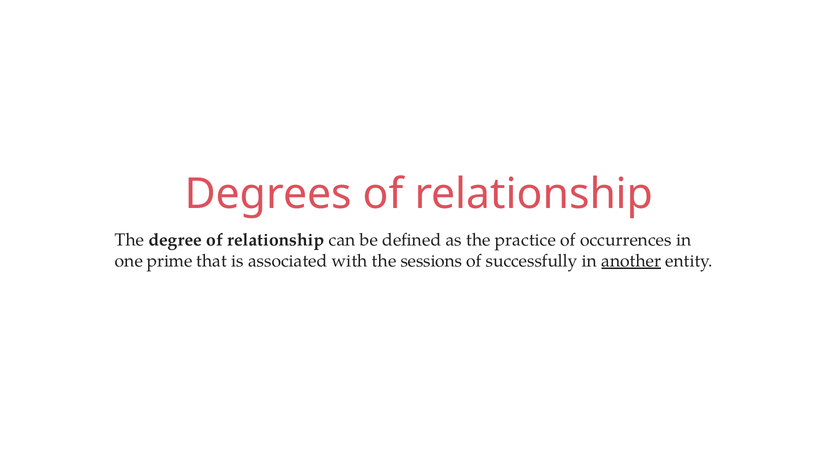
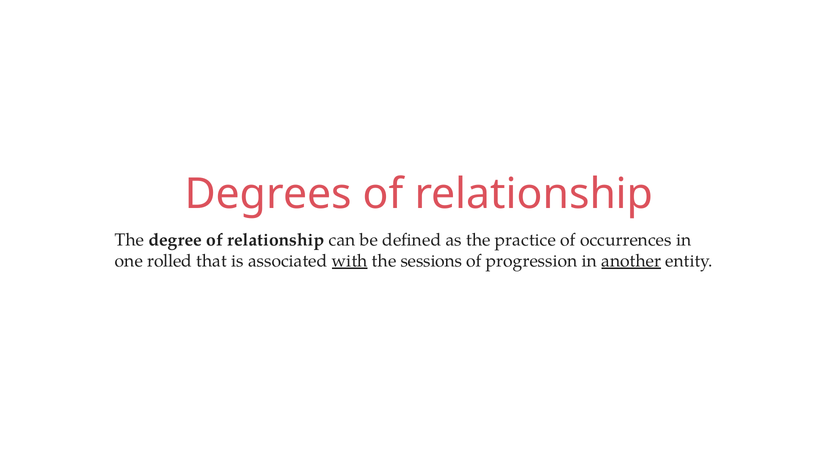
prime: prime -> rolled
with underline: none -> present
successfully: successfully -> progression
